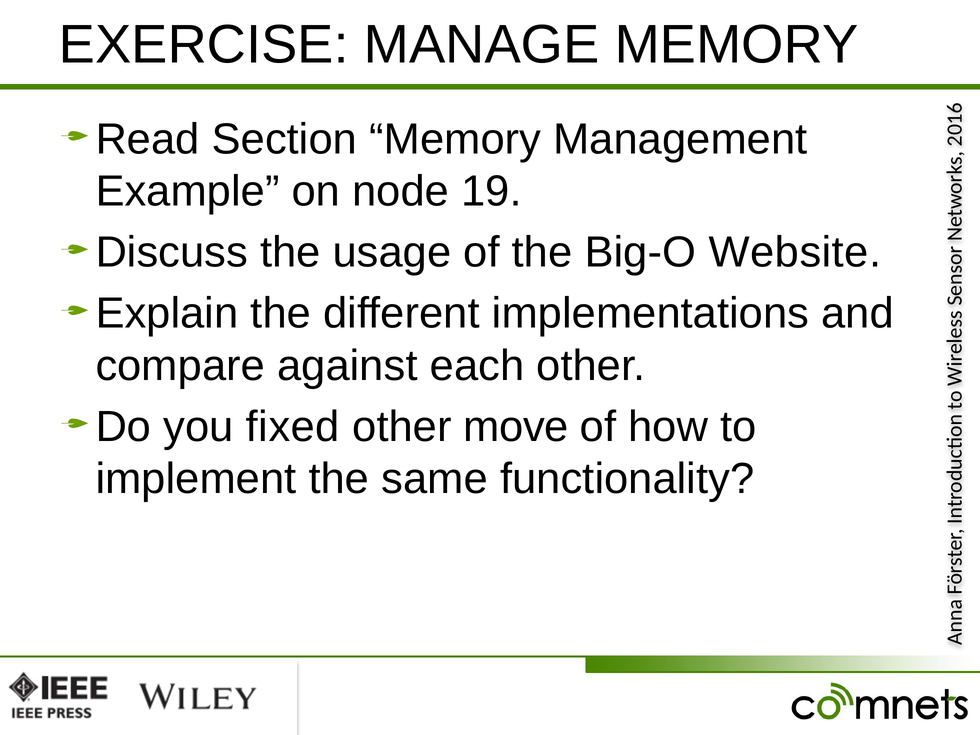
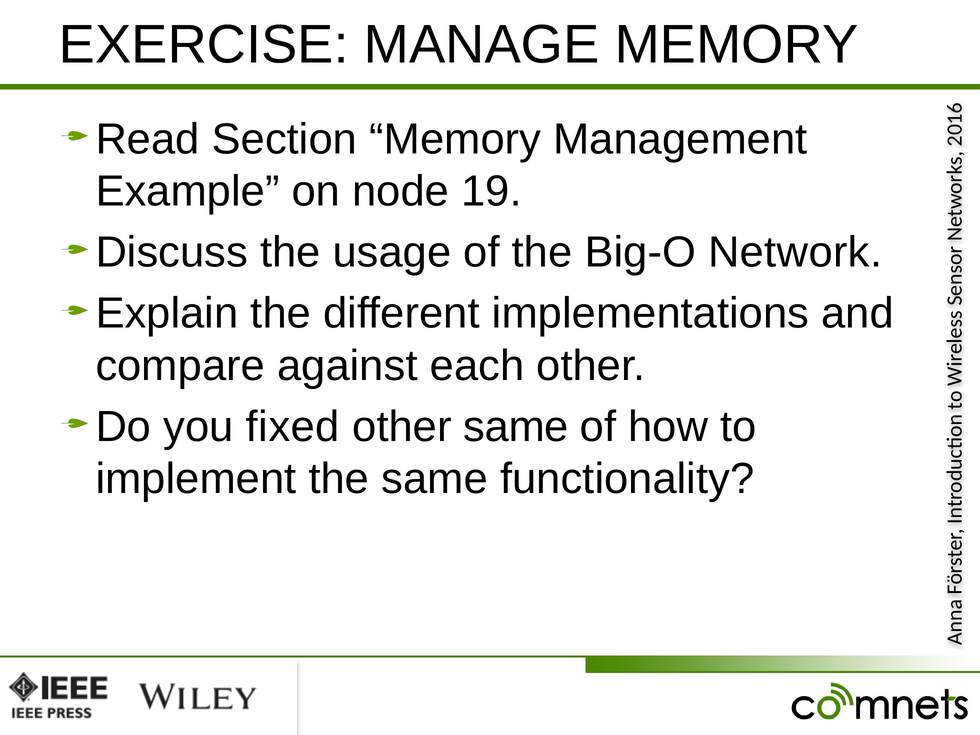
Website: Website -> Network
other move: move -> same
